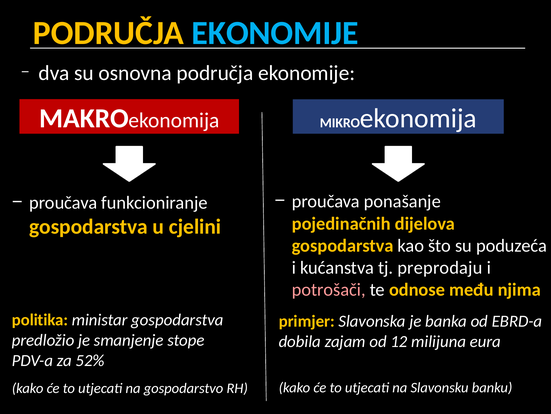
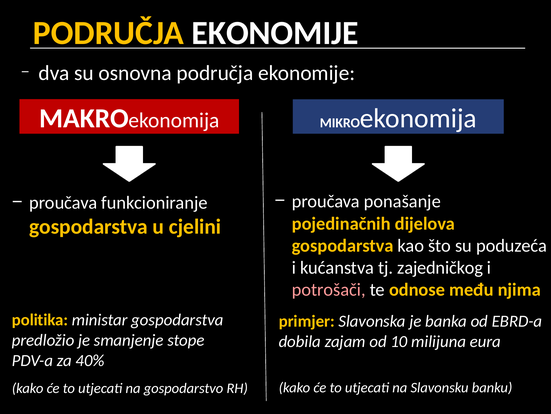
EKONOMIJE at (275, 33) colour: light blue -> white
preprodaju: preprodaju -> zajedničkog
12: 12 -> 10
52%: 52% -> 40%
